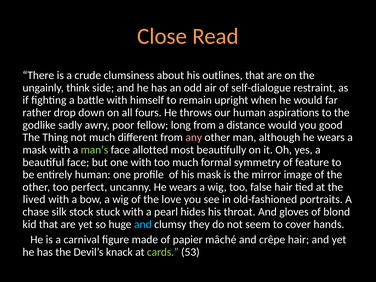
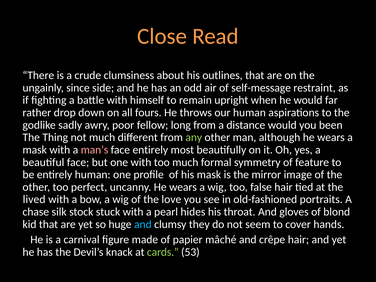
think: think -> since
self-dialogue: self-dialogue -> self-message
good: good -> been
any colour: pink -> light green
man’s colour: light green -> pink
face allotted: allotted -> entirely
